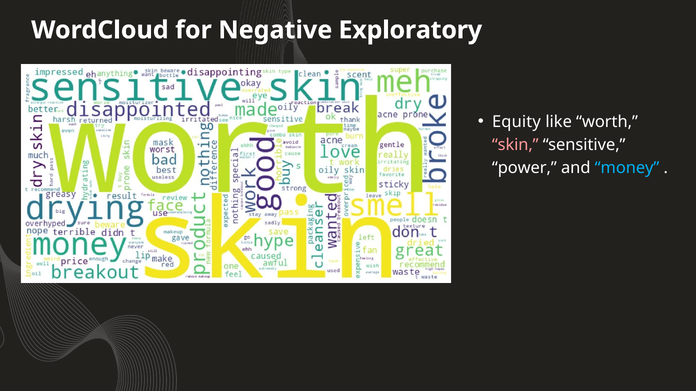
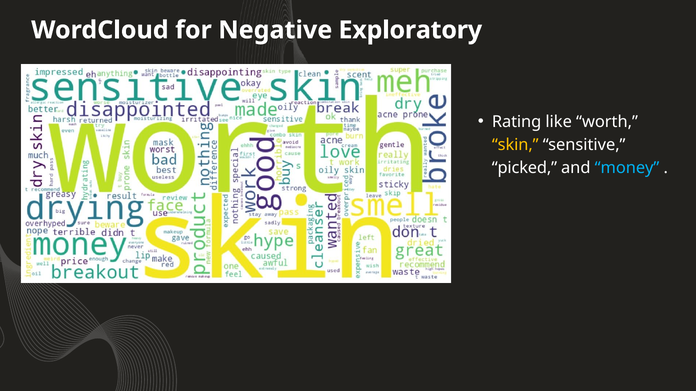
Equity: Equity -> Rating
skin colour: pink -> yellow
power: power -> picked
